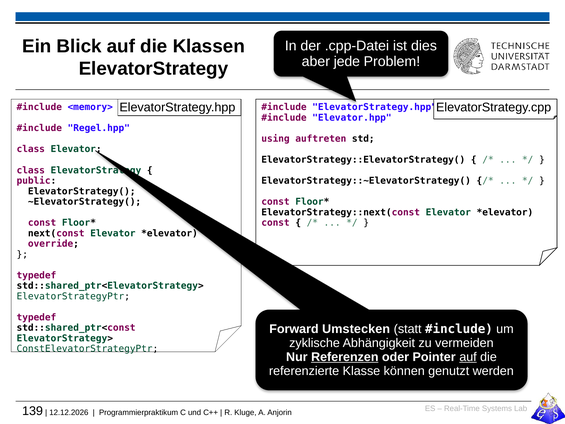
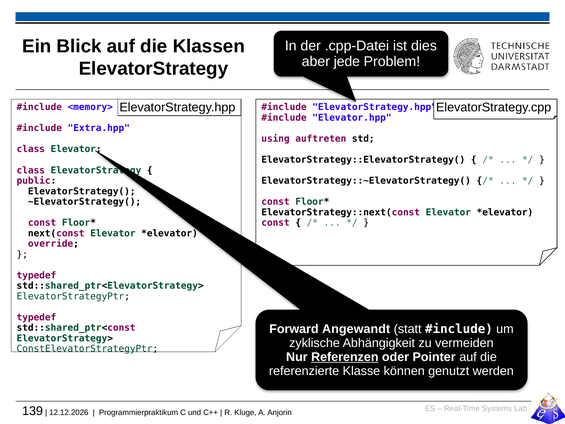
Regel.hpp: Regel.hpp -> Extra.hpp
Umstecken: Umstecken -> Angewandt
auf at (468, 357) underline: present -> none
